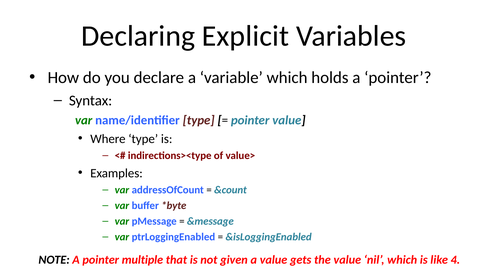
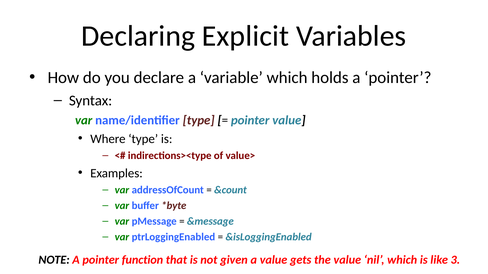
multiple: multiple -> function
4: 4 -> 3
